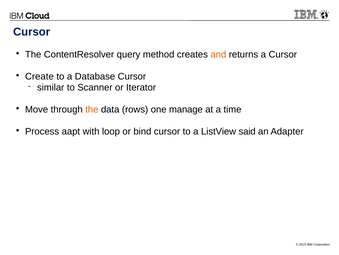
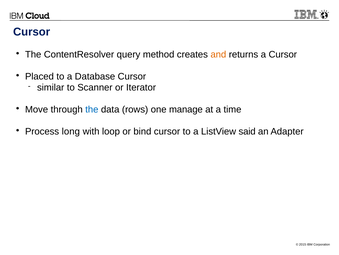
Create: Create -> Placed
the at (92, 109) colour: orange -> blue
aapt: aapt -> long
